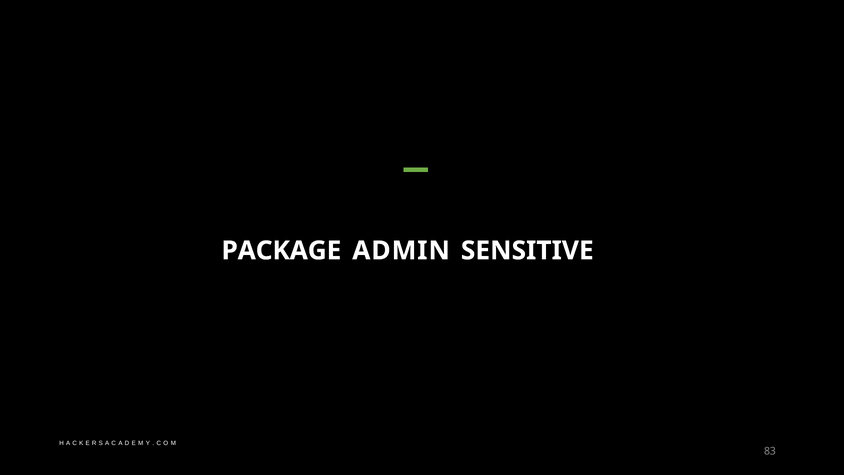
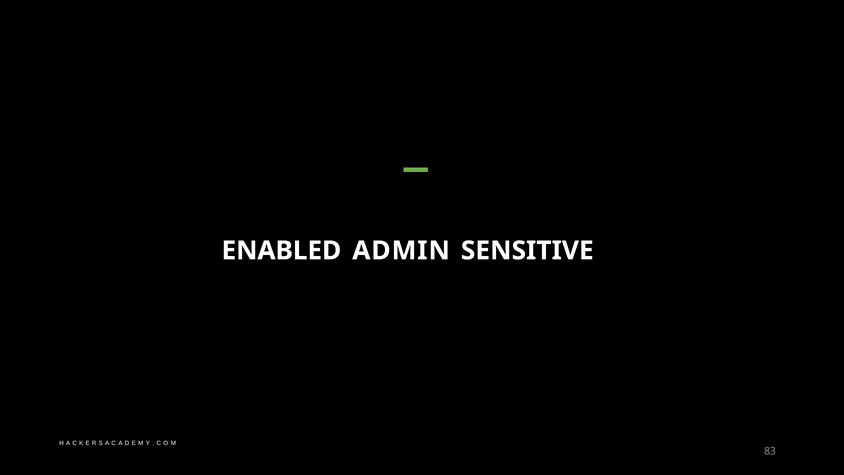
PACKAGE: PACKAGE -> ENABLED
